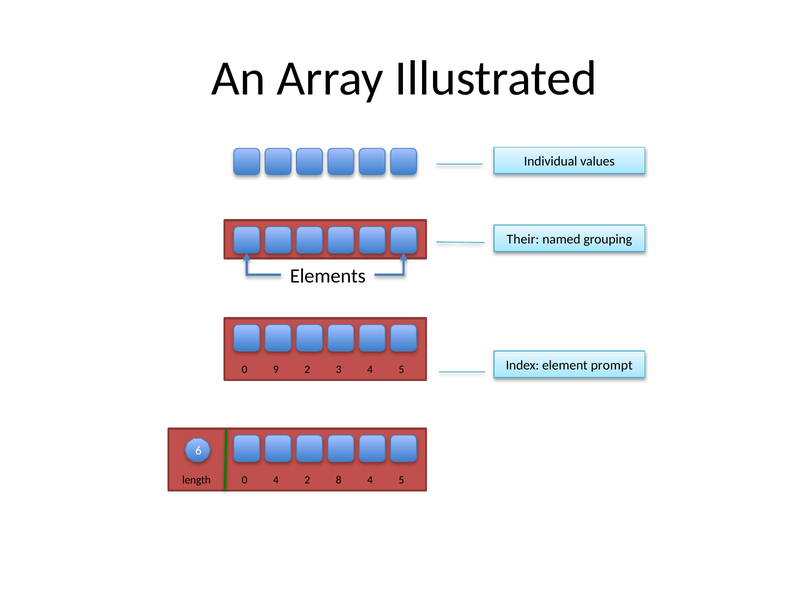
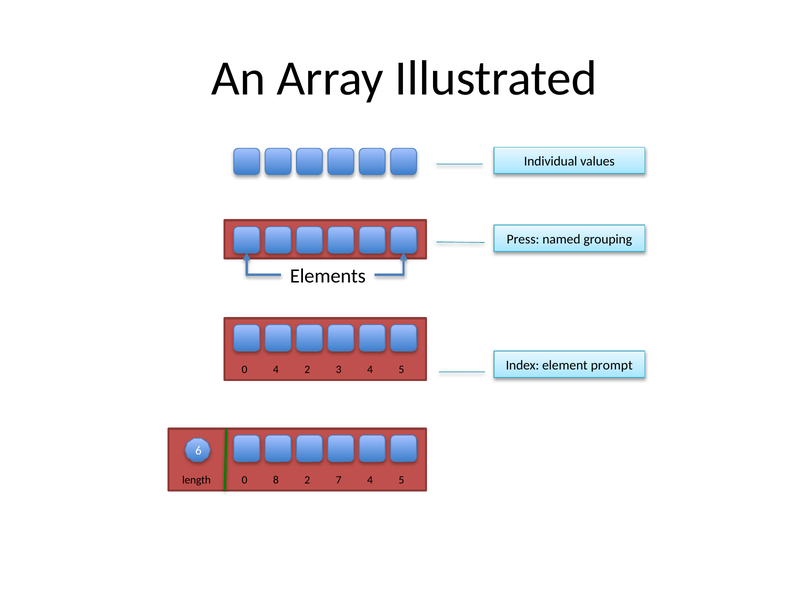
Their: Their -> Press
0 9: 9 -> 4
0 4: 4 -> 8
8: 8 -> 7
